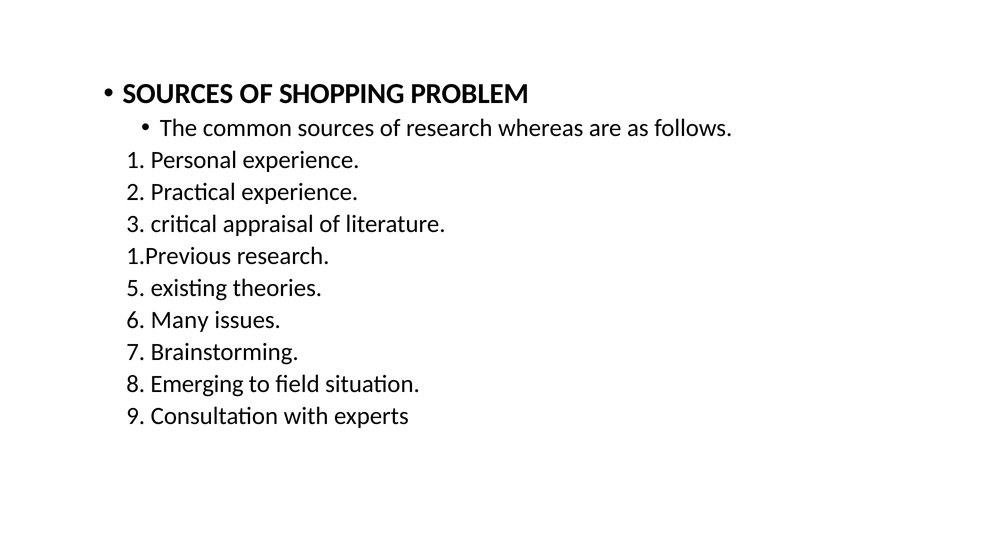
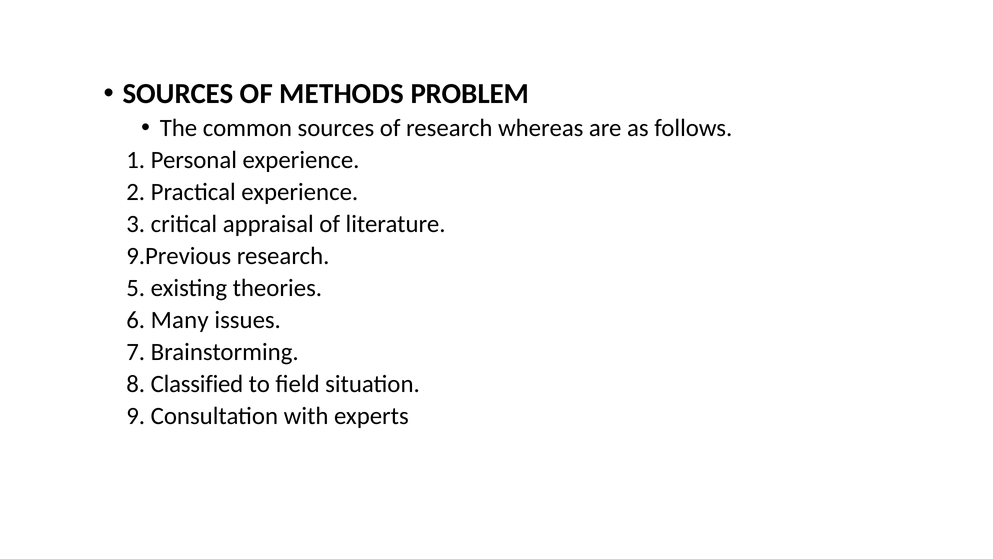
SHOPPING: SHOPPING -> METHODS
1.Previous: 1.Previous -> 9.Previous
Emerging: Emerging -> Classified
